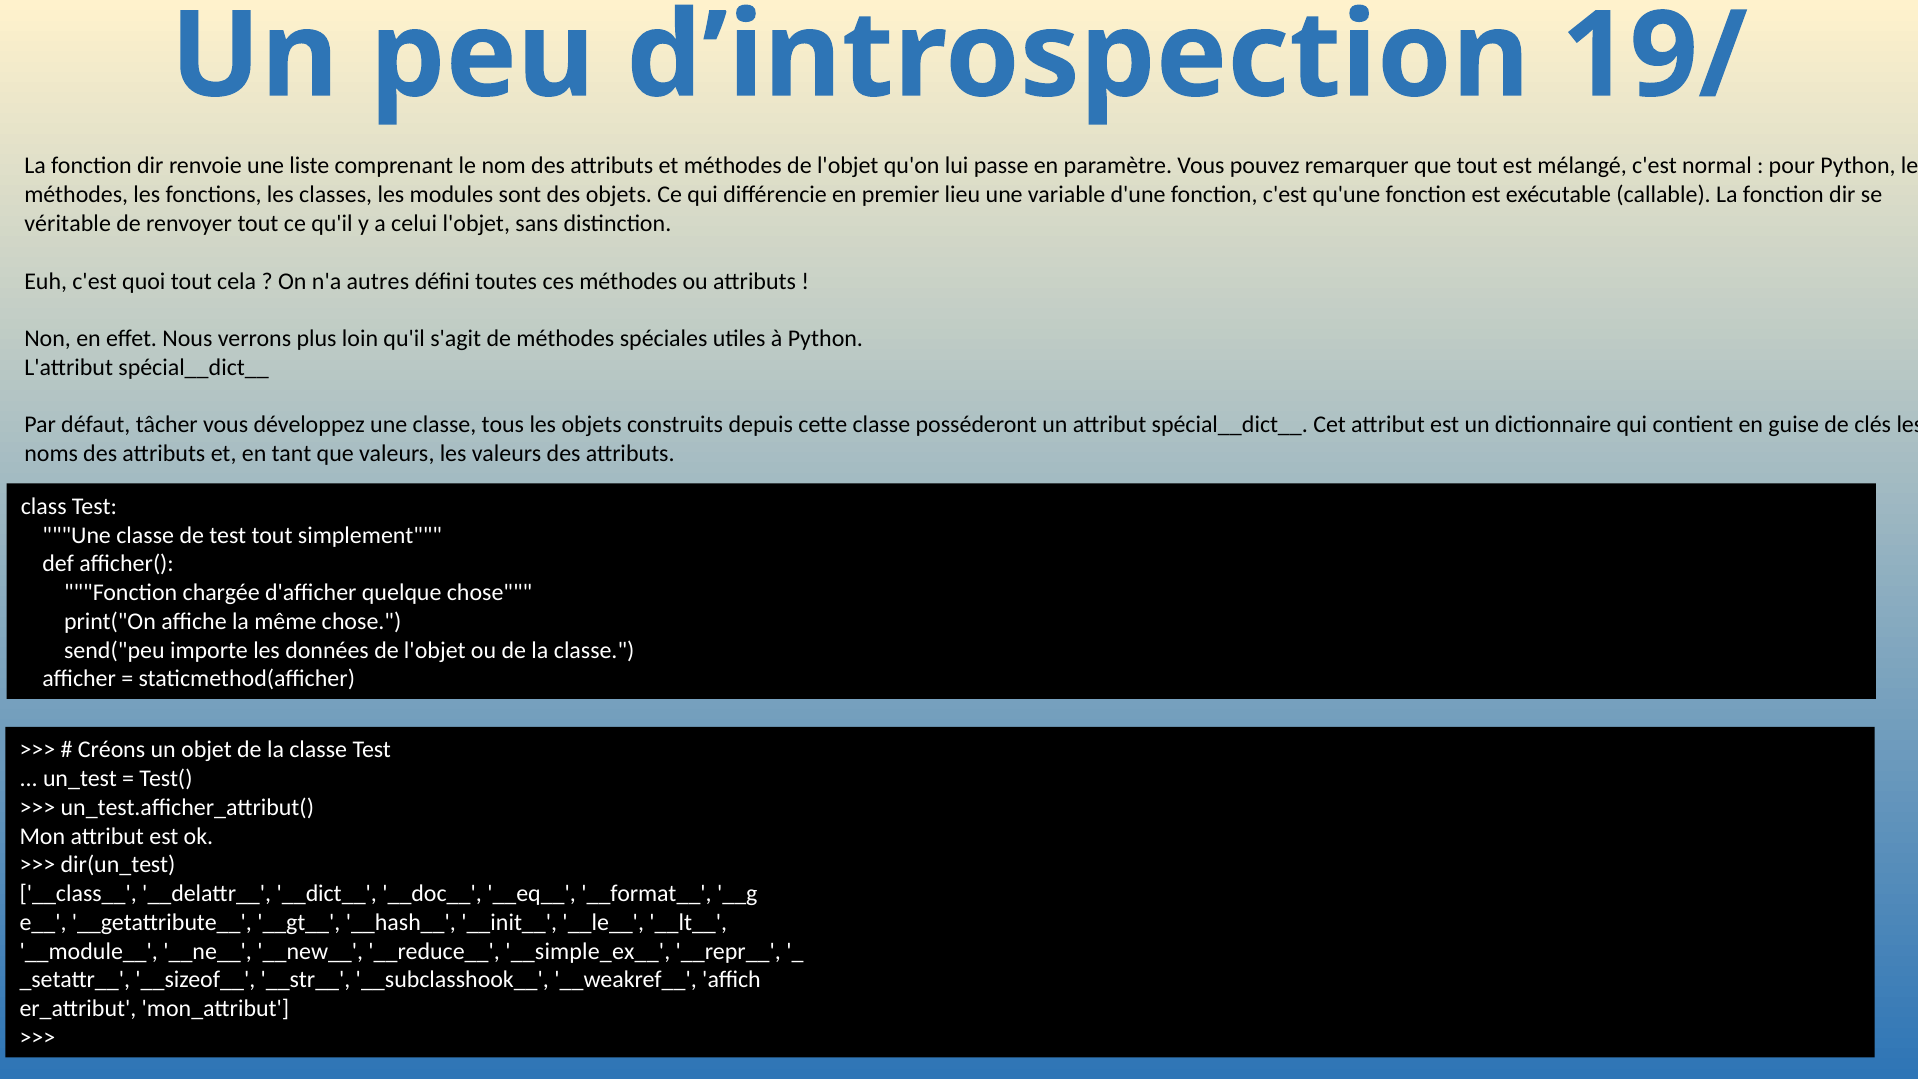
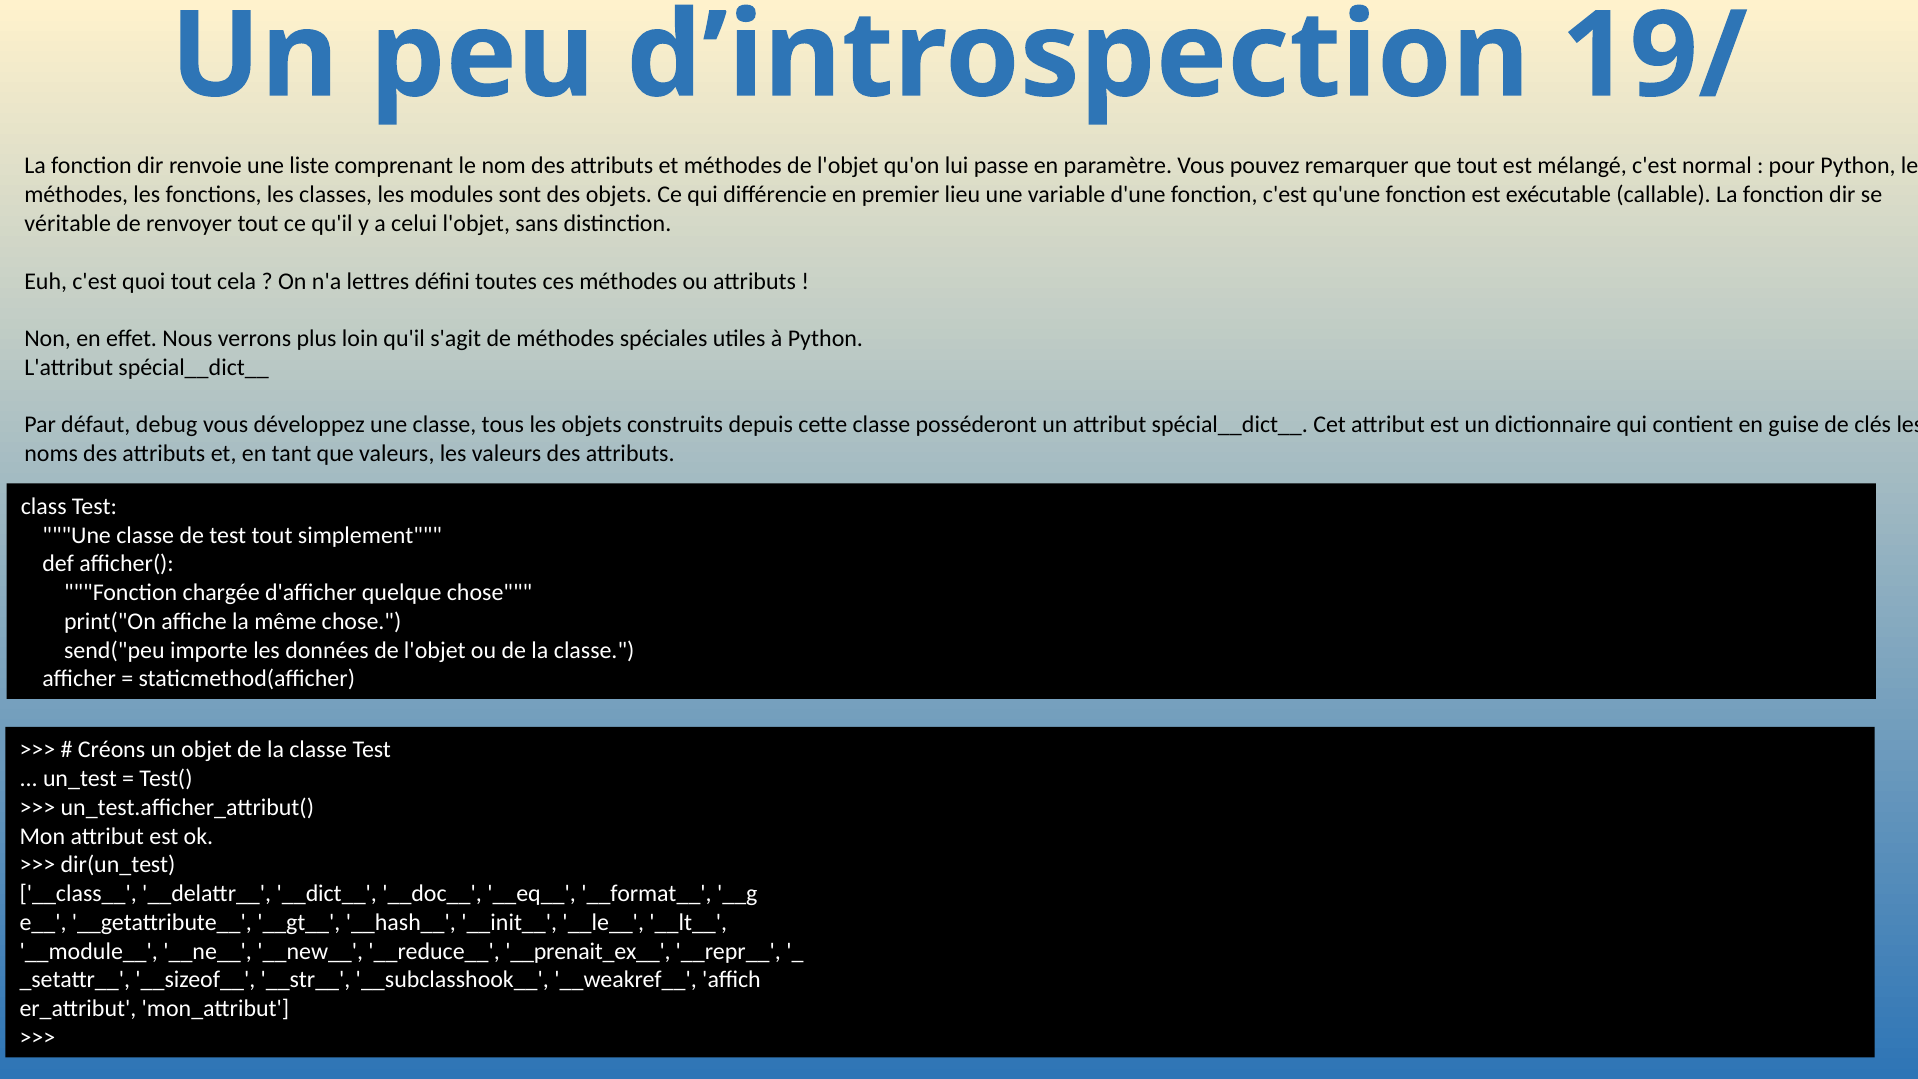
autres: autres -> lettres
tâcher: tâcher -> debug
__simple_ex__: __simple_ex__ -> __prenait_ex__
